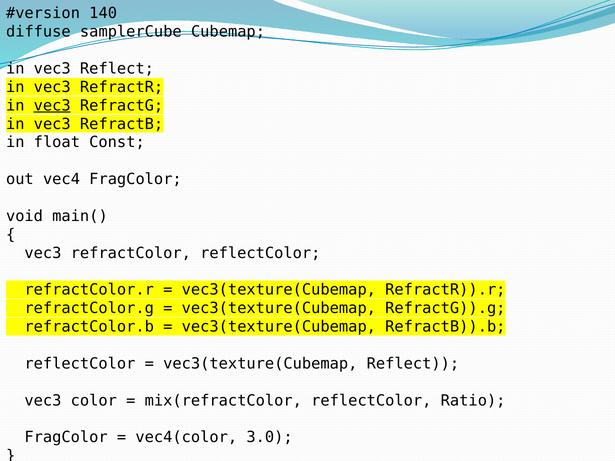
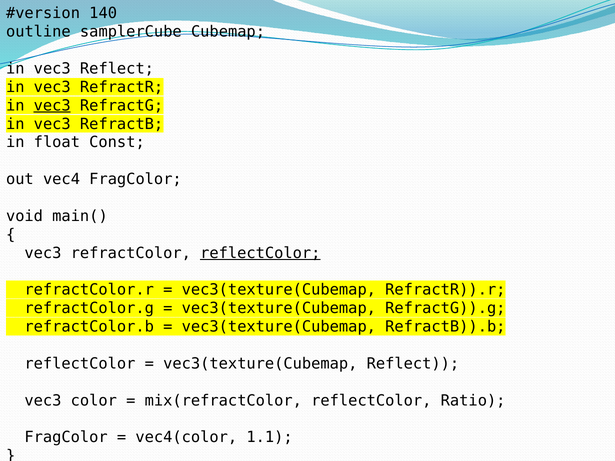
diffuse: diffuse -> outline
reflectColor at (260, 253) underline: none -> present
3.0: 3.0 -> 1.1
